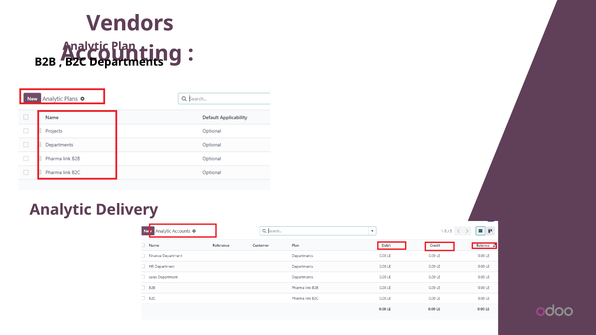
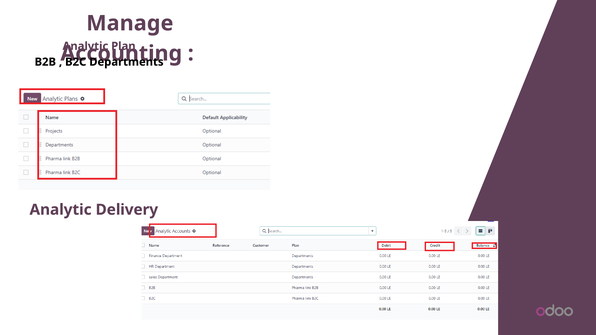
Vendors: Vendors -> Manage
